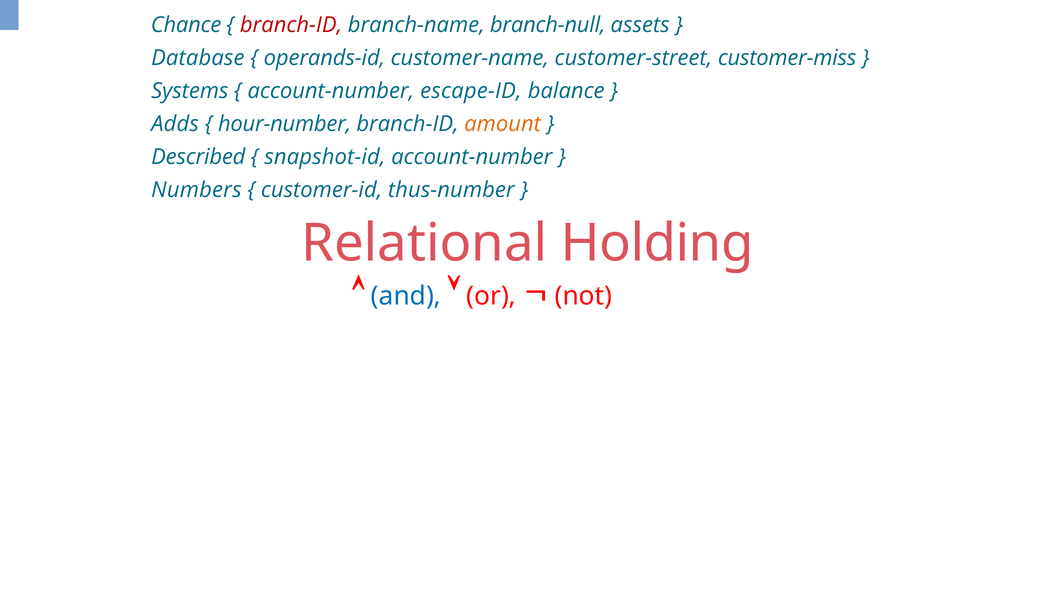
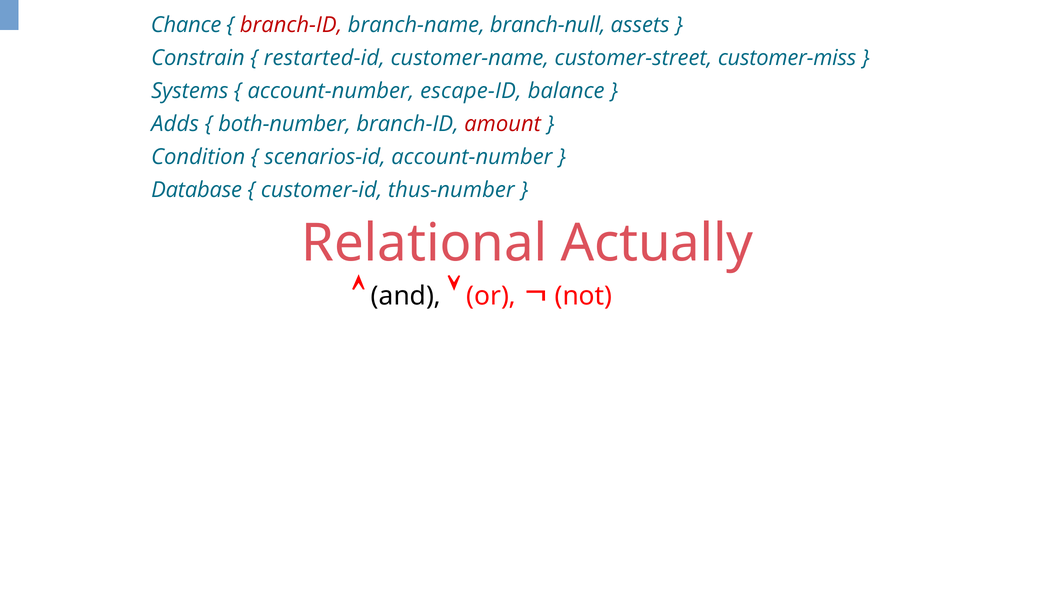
Database: Database -> Constrain
operands-id: operands-id -> restarted-id
hour-number: hour-number -> both-number
amount colour: orange -> red
Described: Described -> Condition
snapshot-id: snapshot-id -> scenarios-id
Numbers: Numbers -> Database
Holding: Holding -> Actually
and colour: blue -> black
